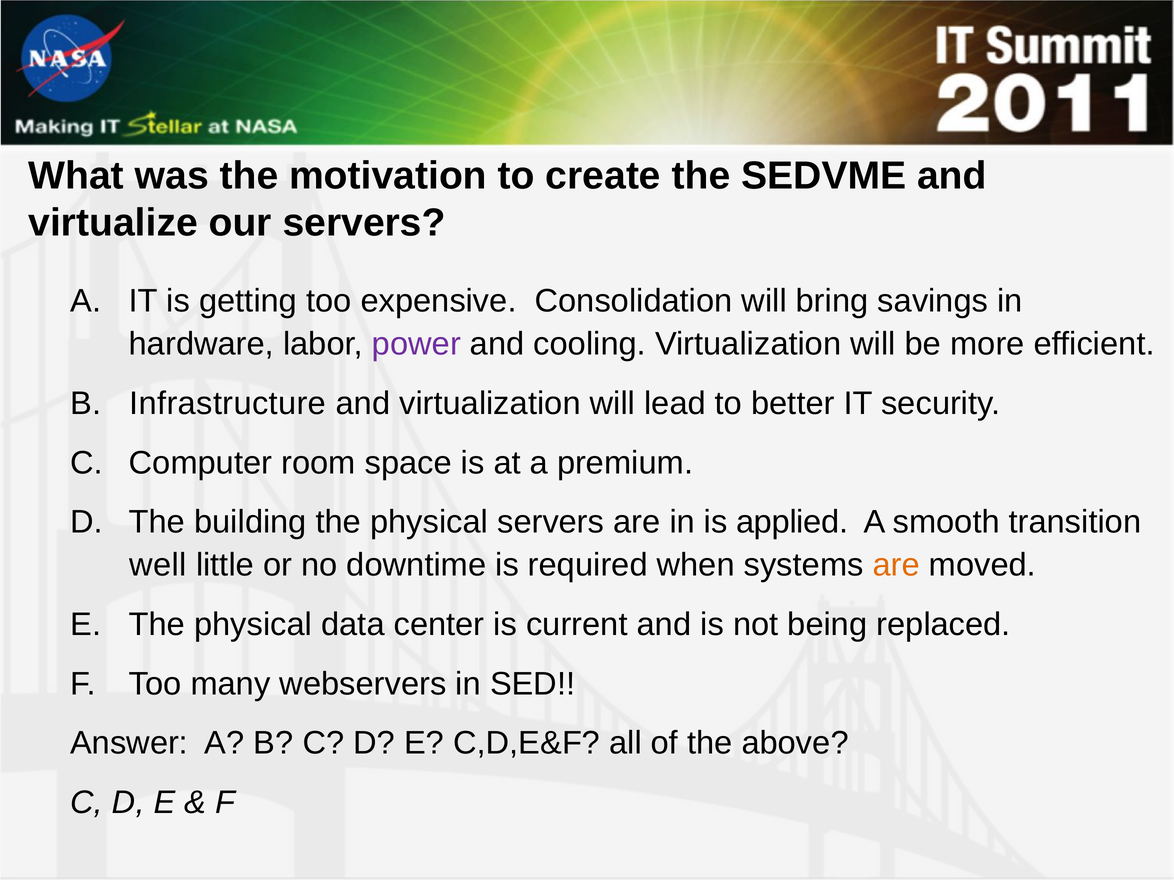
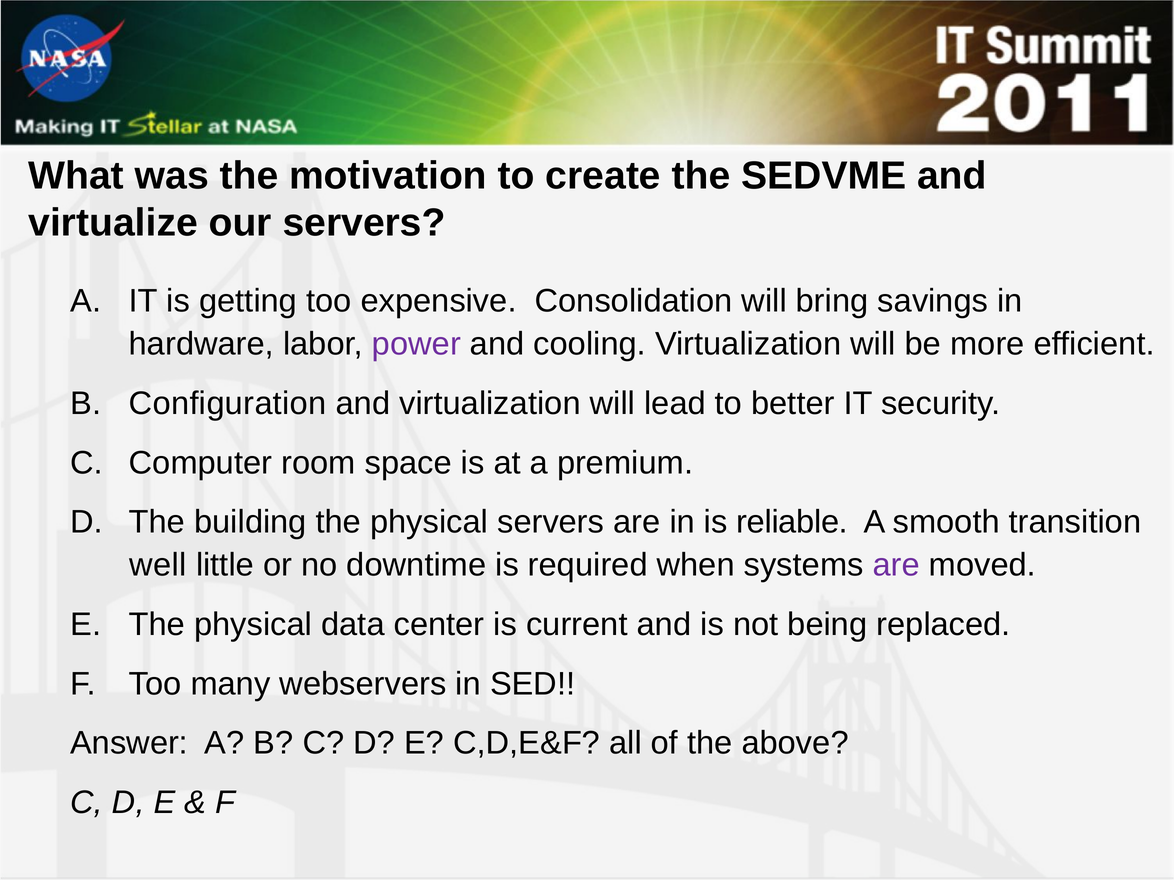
Infrastructure: Infrastructure -> Configuration
applied: applied -> reliable
are at (896, 565) colour: orange -> purple
